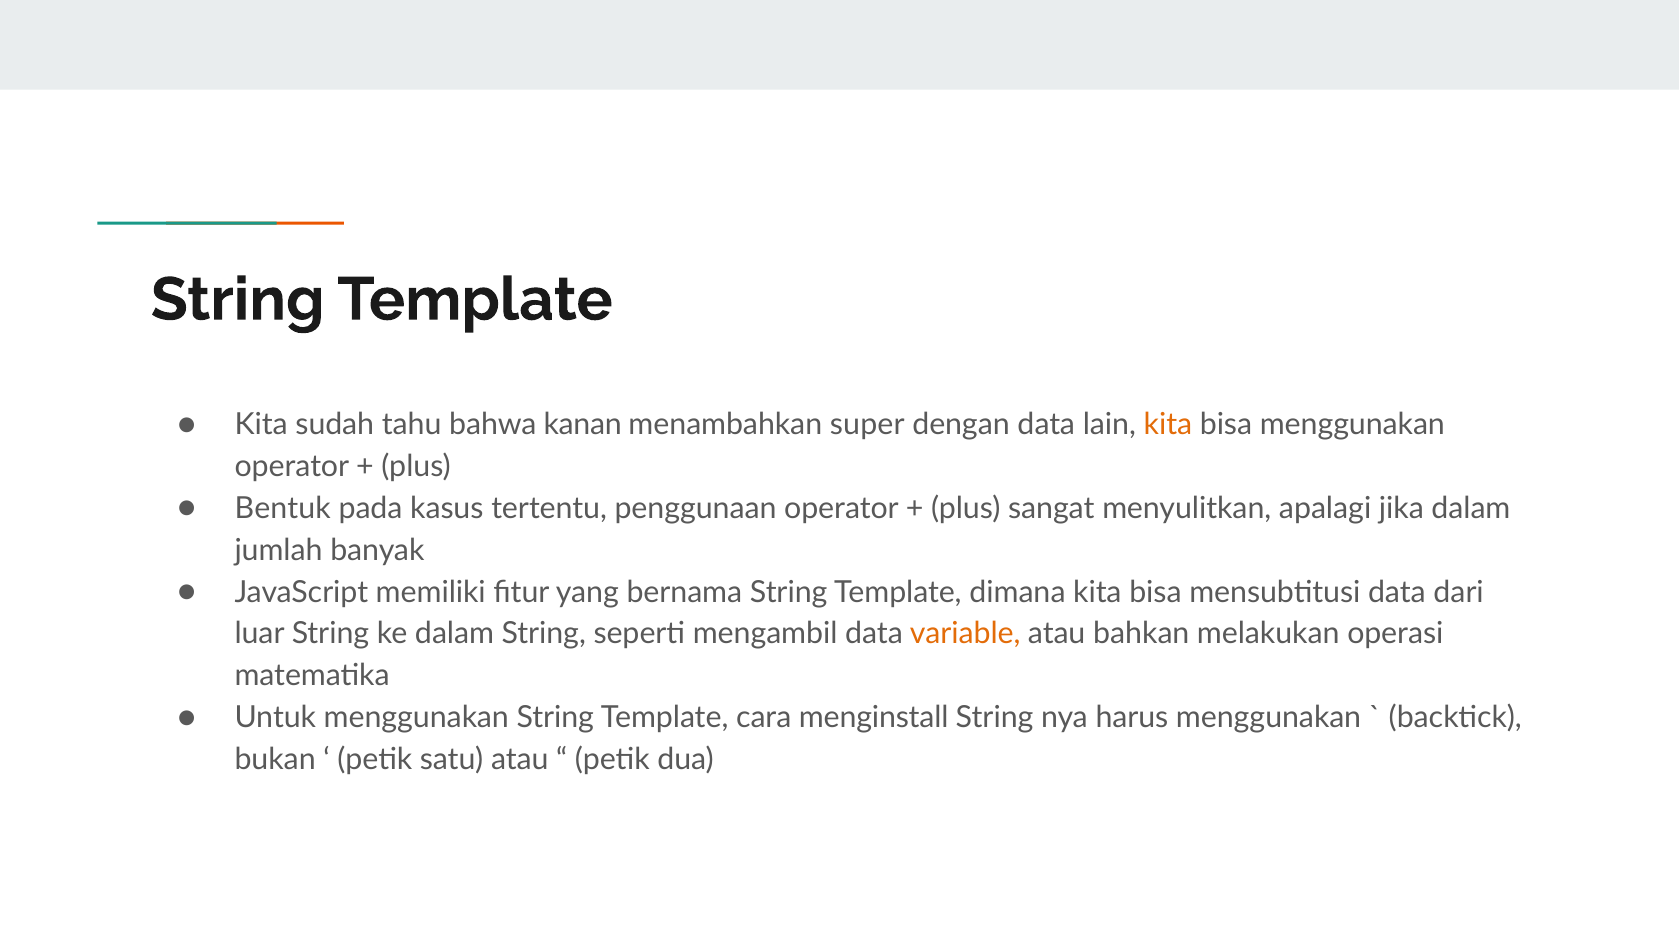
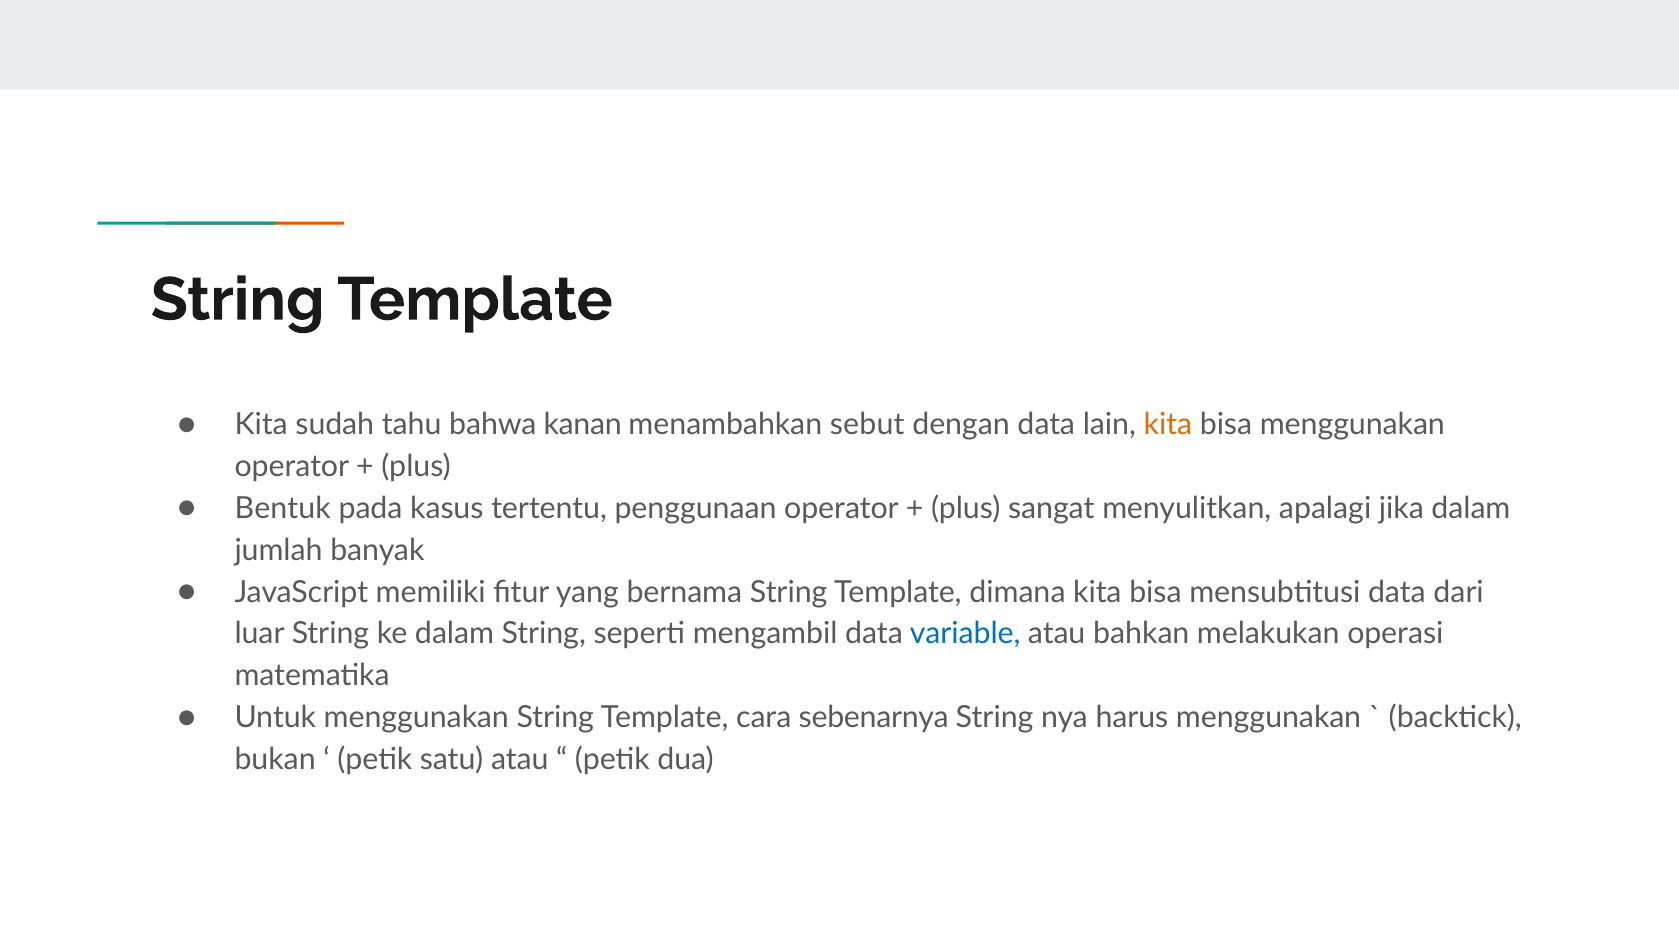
super: super -> sebut
variable colour: orange -> blue
menginstall: menginstall -> sebenarnya
